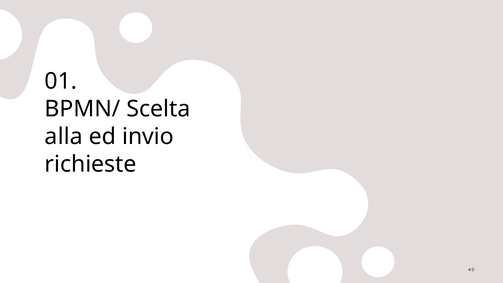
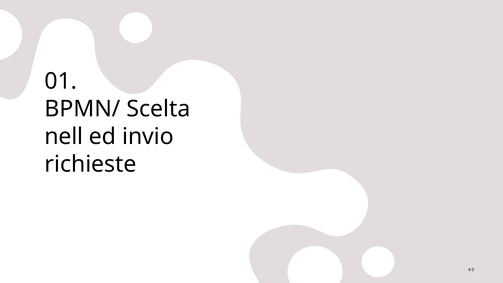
alla: alla -> nell
